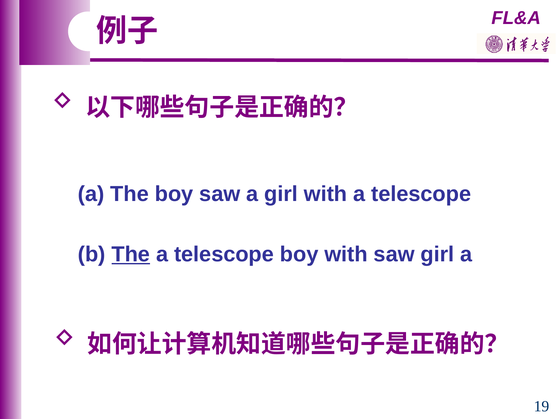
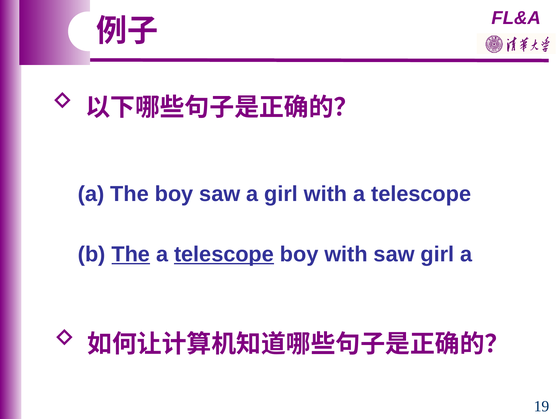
telescope at (224, 254) underline: none -> present
